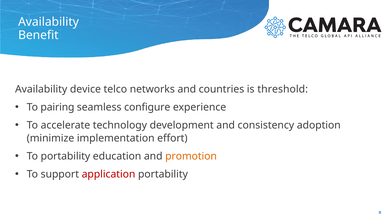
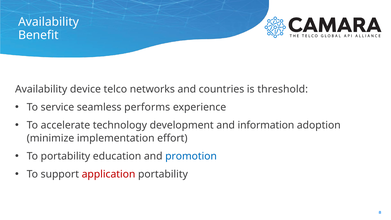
pairing: pairing -> service
configure: configure -> performs
consistency: consistency -> information
promotion colour: orange -> blue
